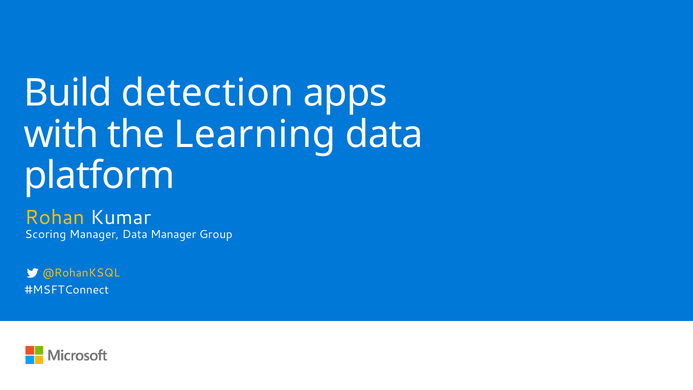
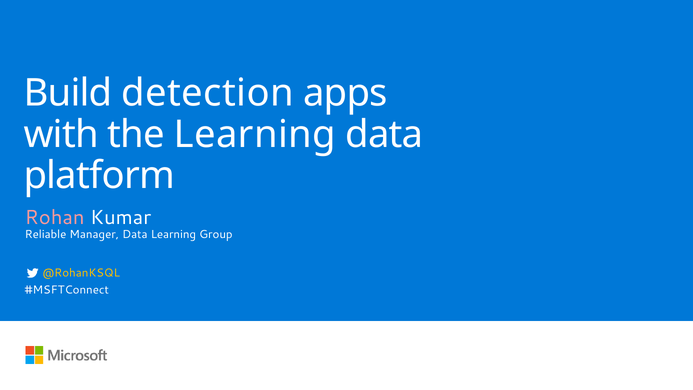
Rohan colour: yellow -> pink
Scoring: Scoring -> Reliable
Data Manager: Manager -> Learning
